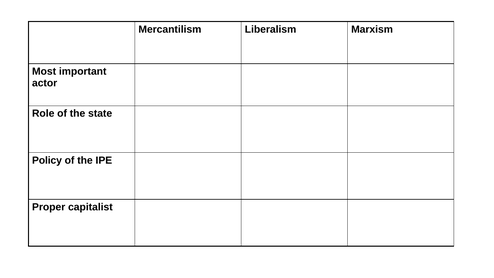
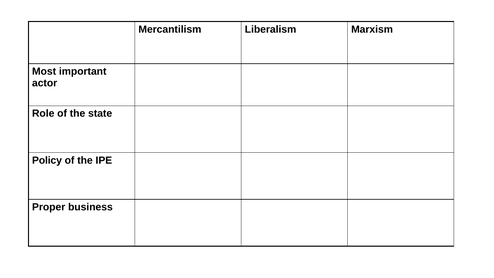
capitalist: capitalist -> business
